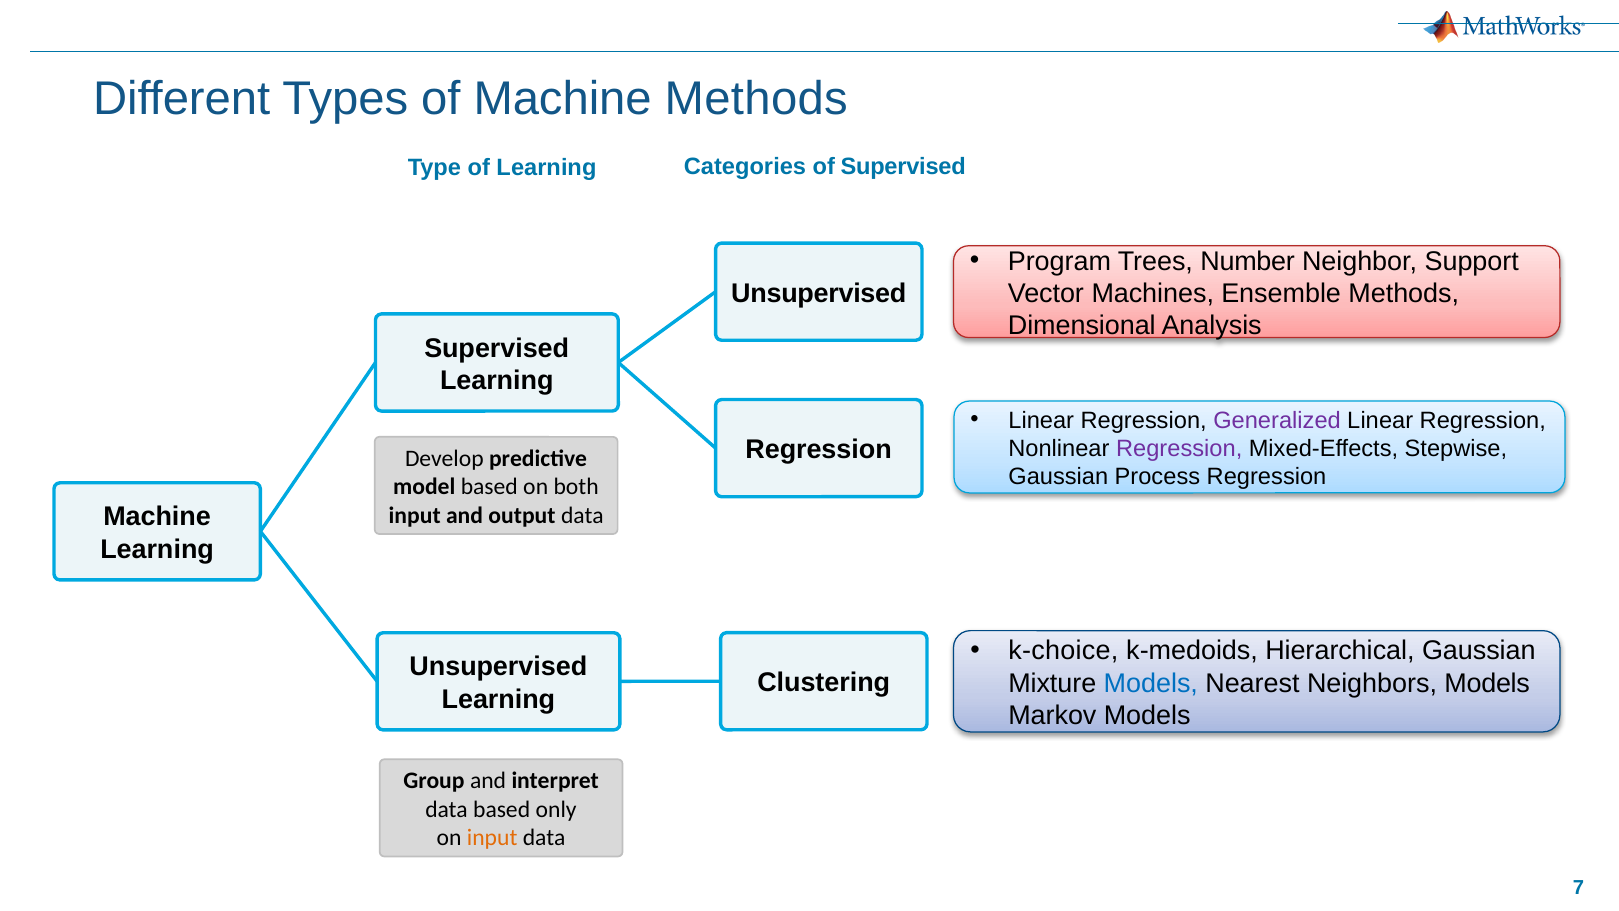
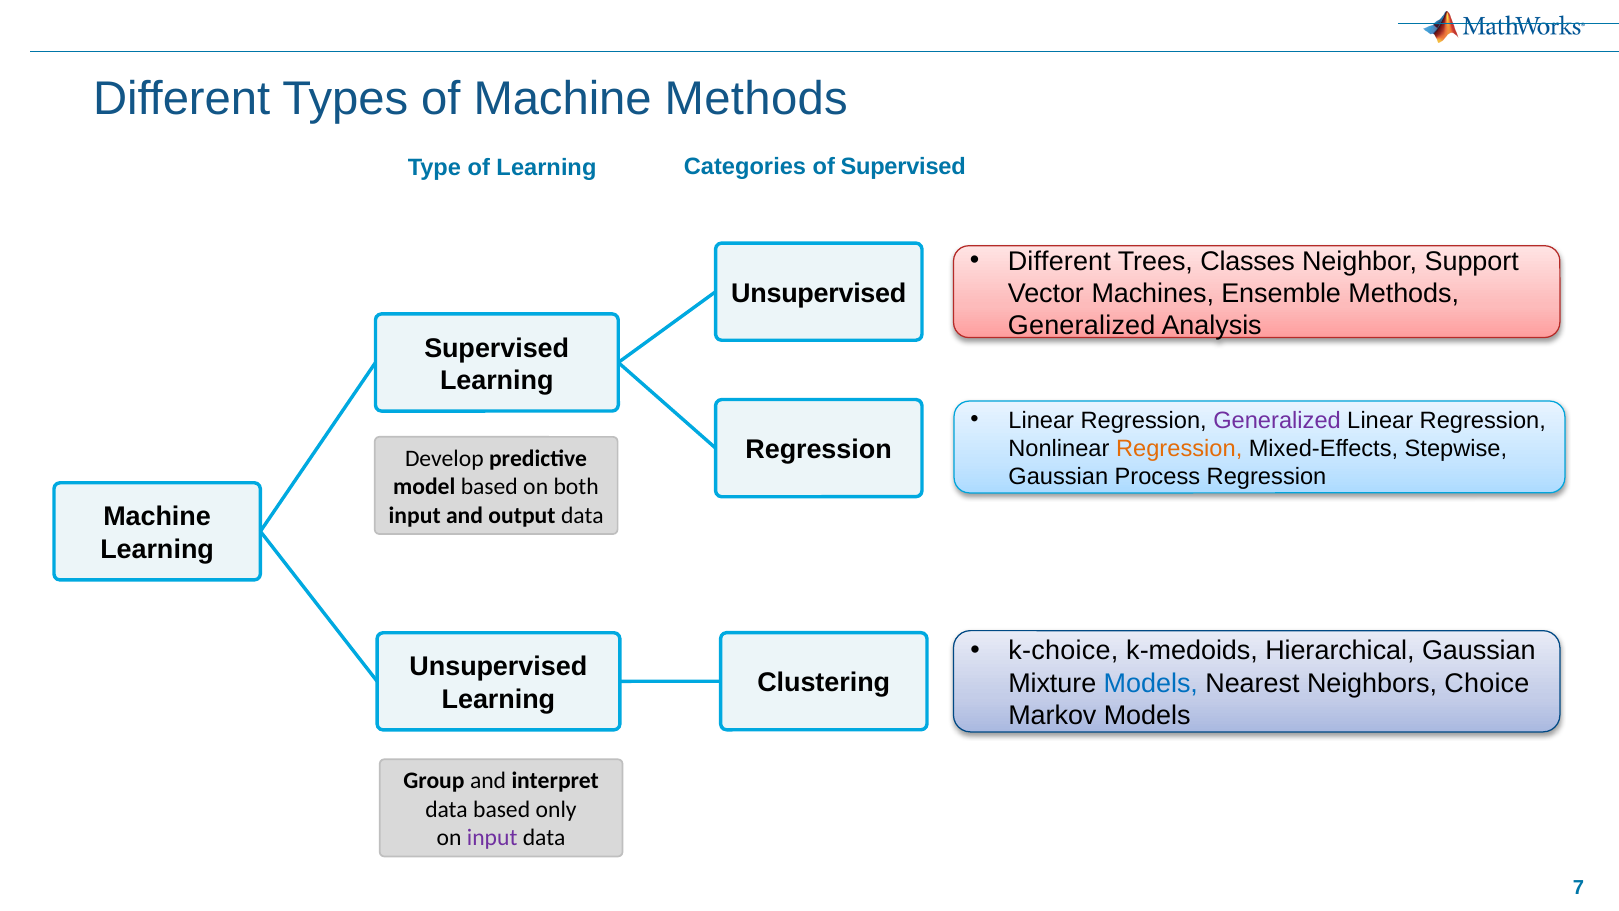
Program at (1059, 261): Program -> Different
Number: Number -> Classes
Dimensional at (1082, 326): Dimensional -> Generalized
Regression at (1179, 448) colour: purple -> orange
Neighbors Models: Models -> Choice
input at (492, 838) colour: orange -> purple
